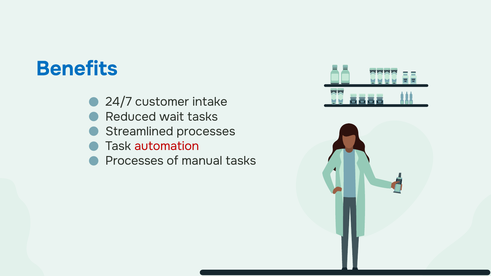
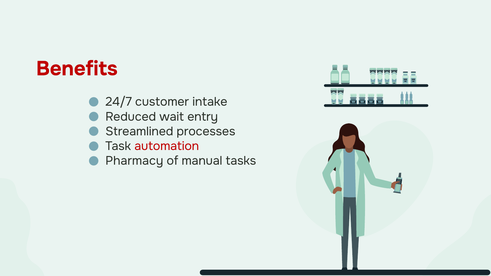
Benefits colour: blue -> red
wait tasks: tasks -> entry
Processes at (134, 161): Processes -> Pharmacy
